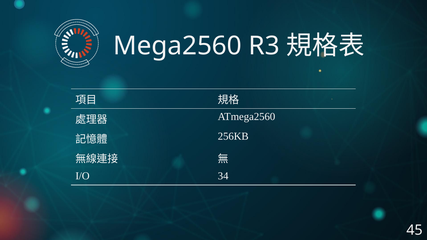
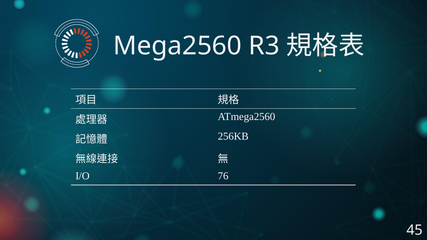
34: 34 -> 76
